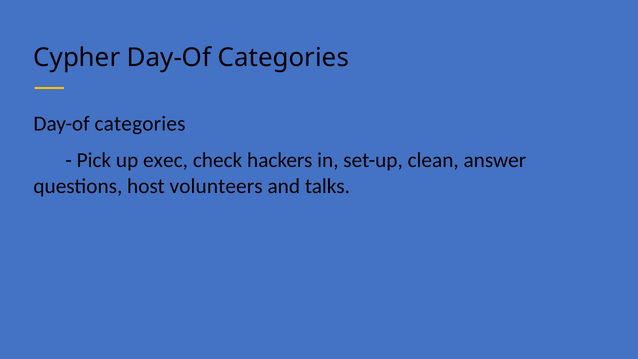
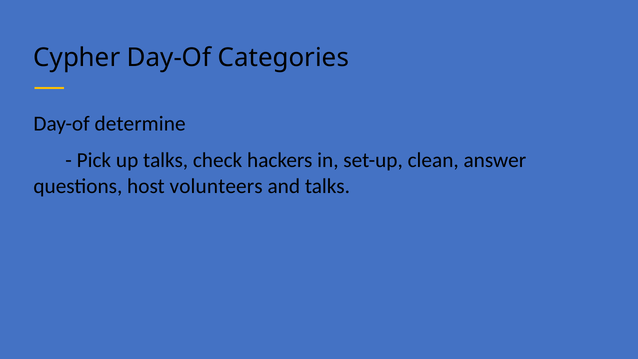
categories at (140, 124): categories -> determine
up exec: exec -> talks
